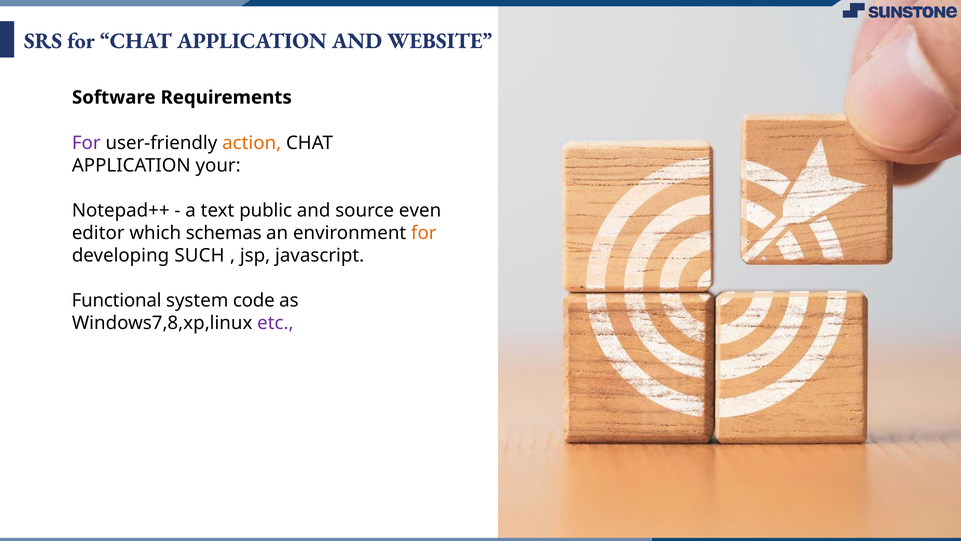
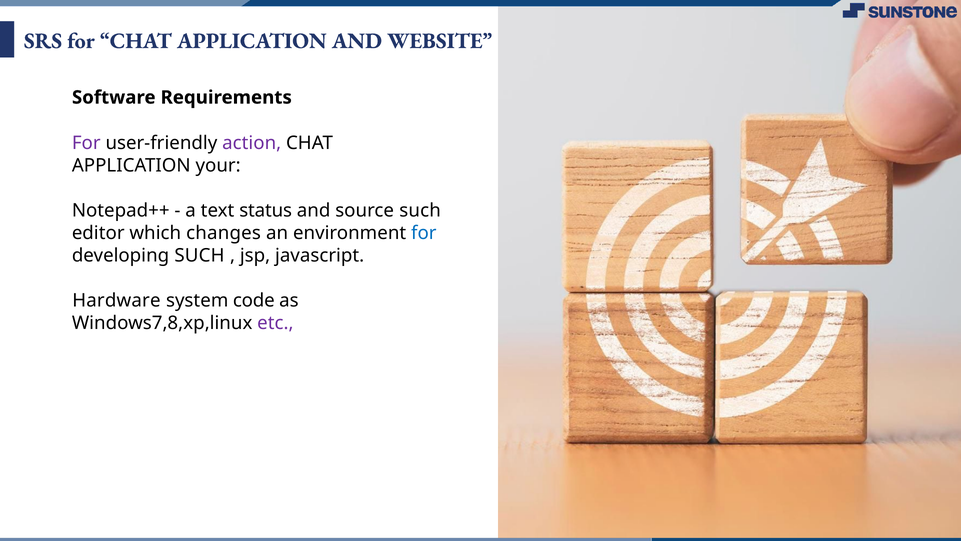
action colour: orange -> purple
public: public -> status
source even: even -> such
schemas: schemas -> changes
for at (424, 233) colour: orange -> blue
Functional: Functional -> Hardware
